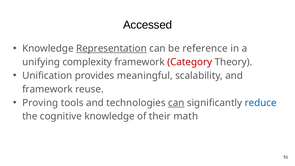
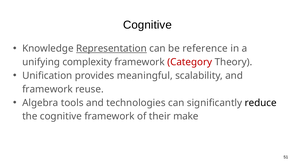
Accessed at (148, 25): Accessed -> Cognitive
Proving: Proving -> Algebra
can at (176, 103) underline: present -> none
reduce colour: blue -> black
cognitive knowledge: knowledge -> framework
math: math -> make
